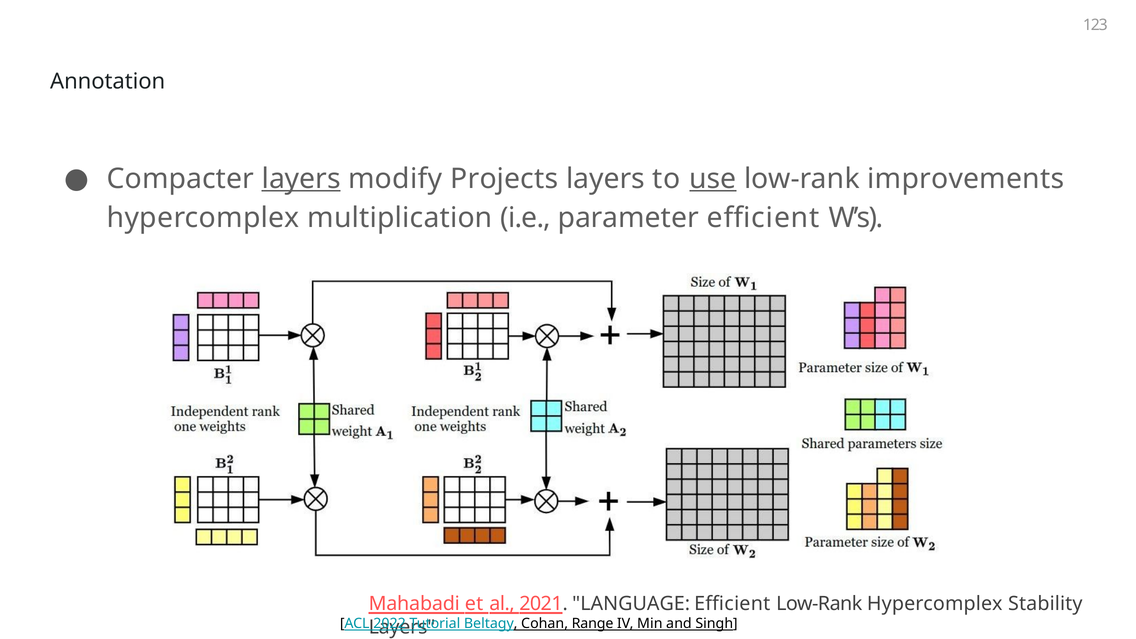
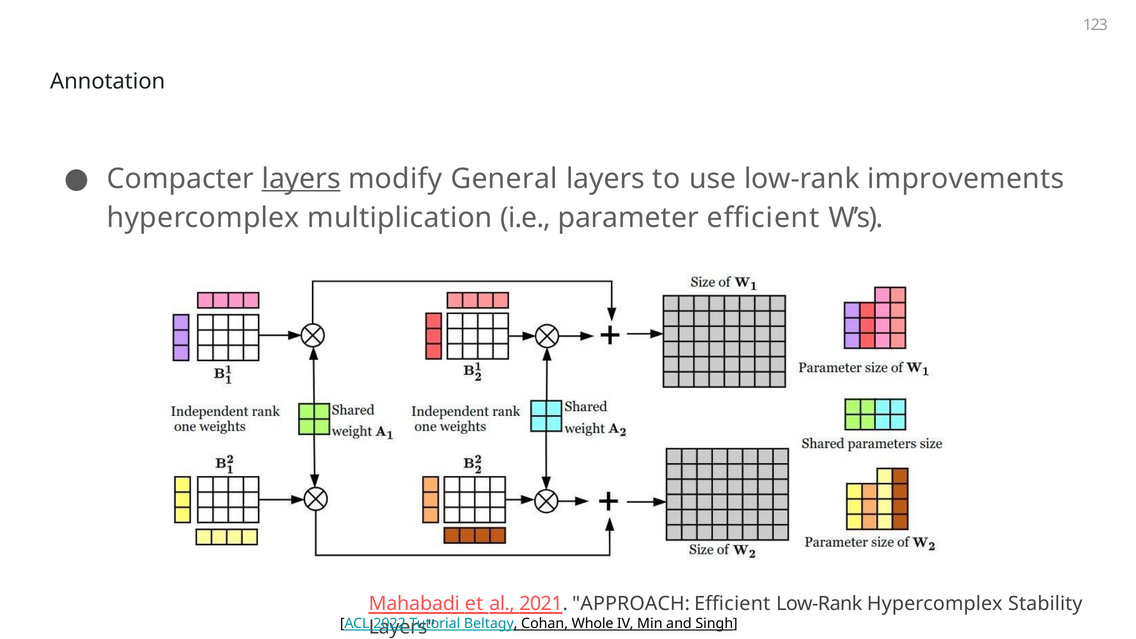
Projects: Projects -> General
use underline: present -> none
LANGUAGE: LANGUAGE -> APPROACH
Range: Range -> Whole
